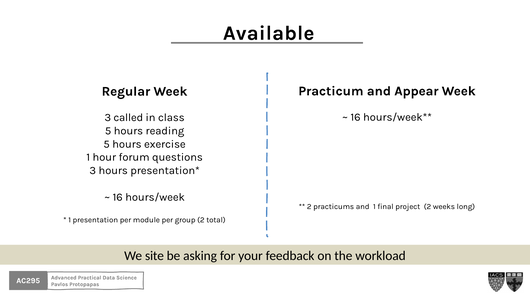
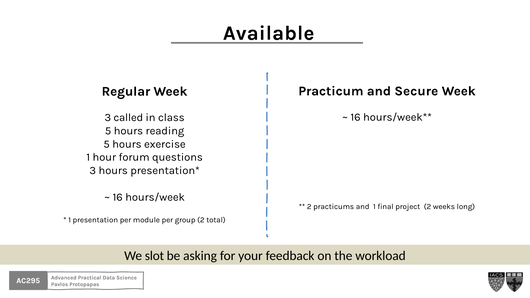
Appear: Appear -> Secure
site: site -> slot
